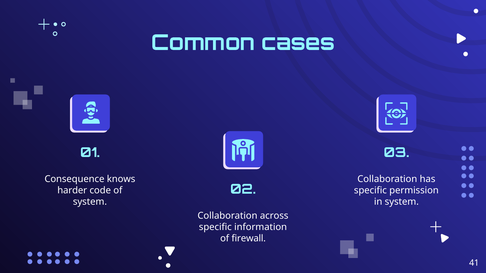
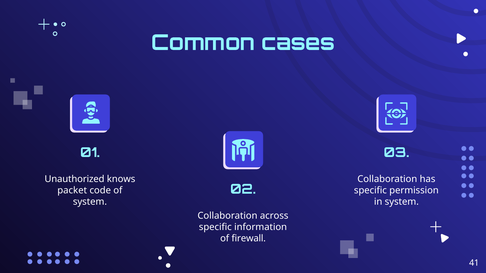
Consequence: Consequence -> Unauthorized
harder: harder -> packet
